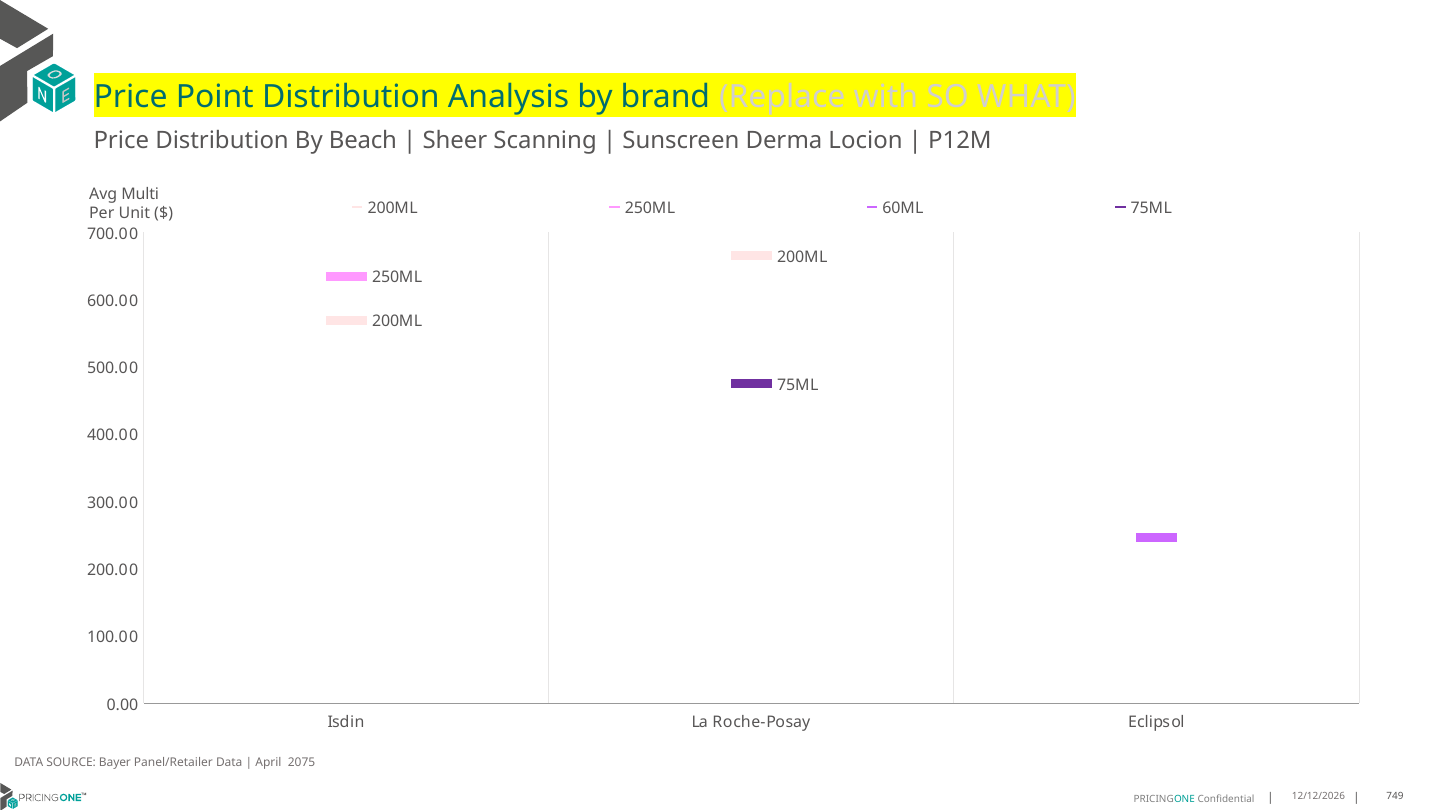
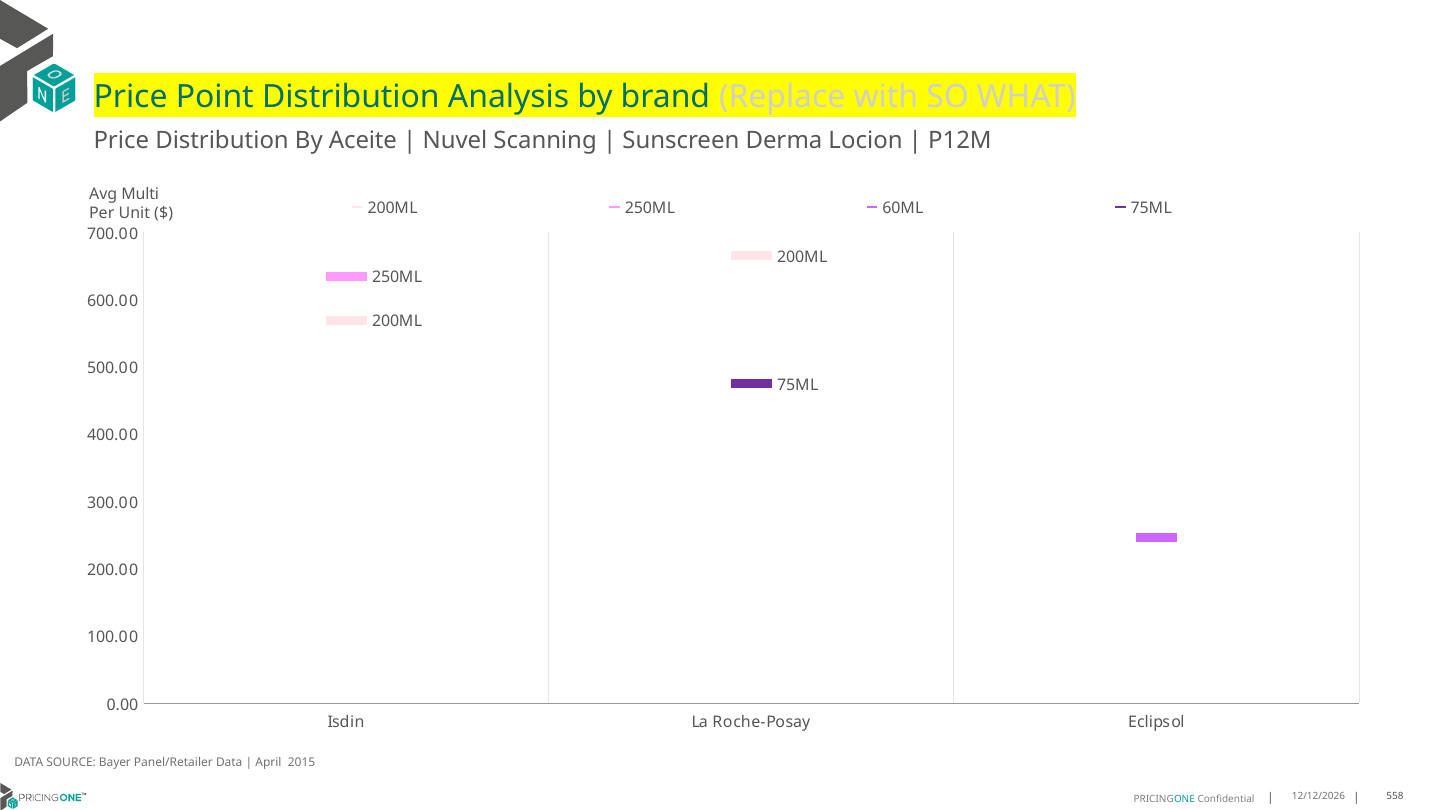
Beach: Beach -> Aceite
Sheer: Sheer -> Nuvel
2075: 2075 -> 2015
749: 749 -> 558
